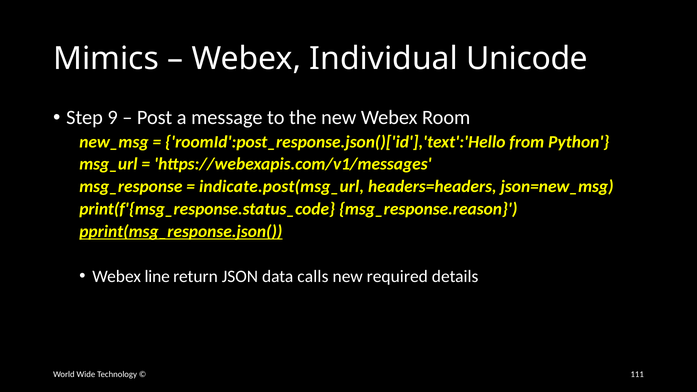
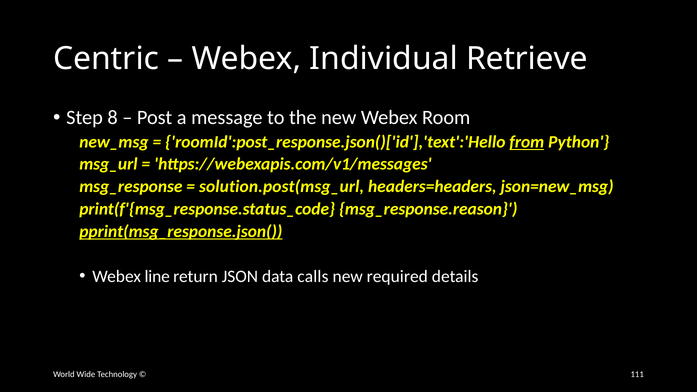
Mimics: Mimics -> Centric
Unicode: Unicode -> Retrieve
9: 9 -> 8
from underline: none -> present
indicate.post(msg_url: indicate.post(msg_url -> solution.post(msg_url
